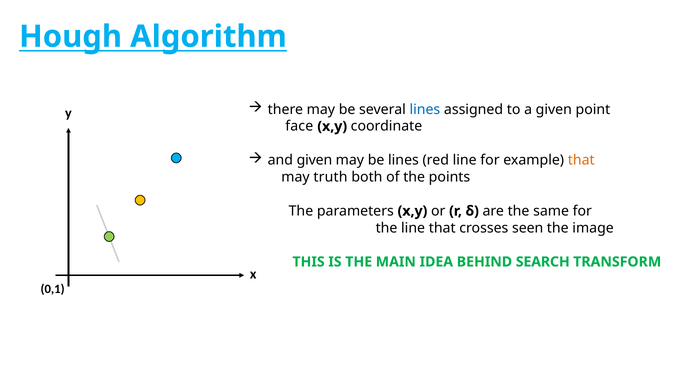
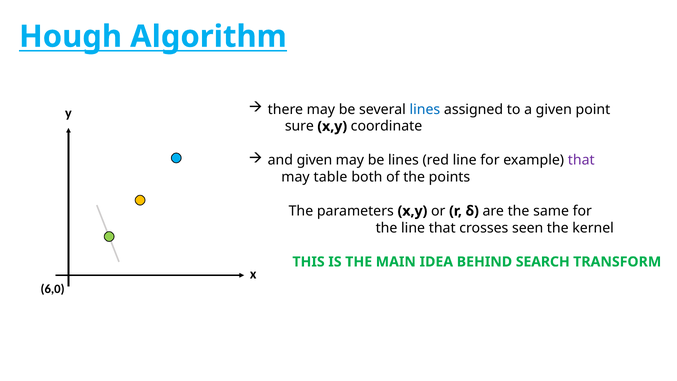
face: face -> sure
that at (581, 160) colour: orange -> purple
truth: truth -> table
image: image -> kernel
0,1: 0,1 -> 6,0
